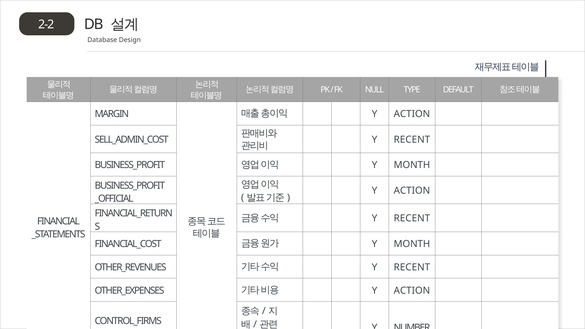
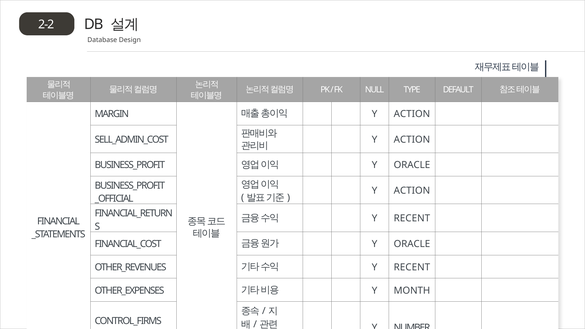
RECENT at (412, 139): RECENT -> ACTION
MONTH at (412, 165): MONTH -> ORACLE
MONTH at (412, 244): MONTH -> ORACLE
ACTION at (412, 291): ACTION -> MONTH
